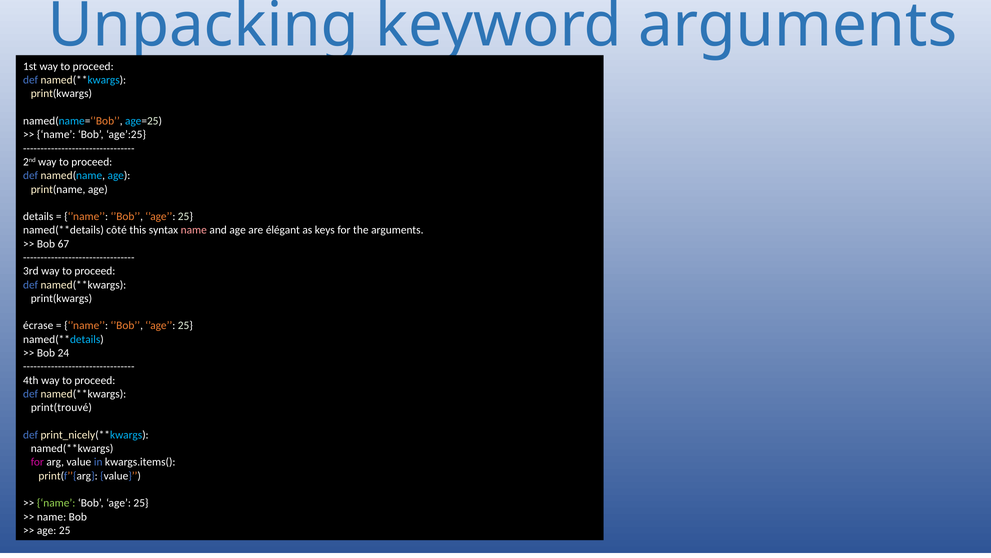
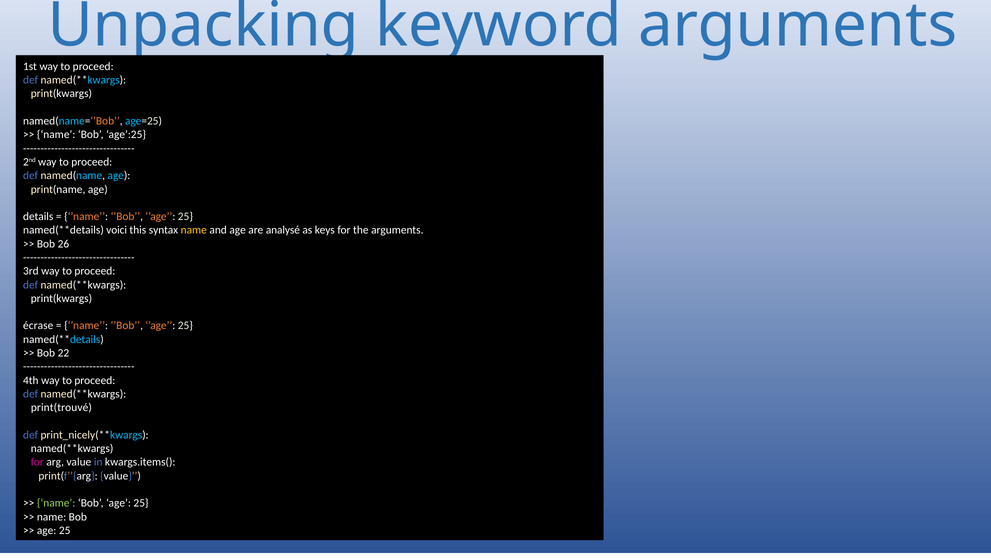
côté: côté -> voici
name at (194, 230) colour: pink -> yellow
élégant: élégant -> analysé
67: 67 -> 26
24: 24 -> 22
